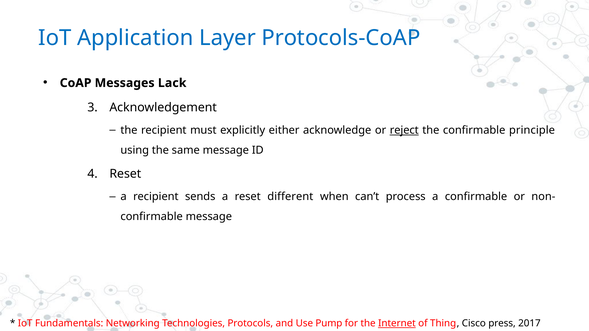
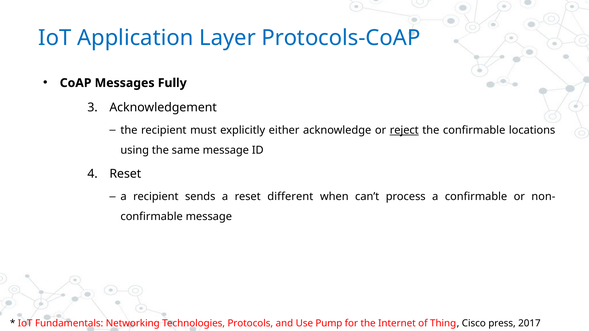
Lack: Lack -> Fully
principle: principle -> locations
Internet underline: present -> none
